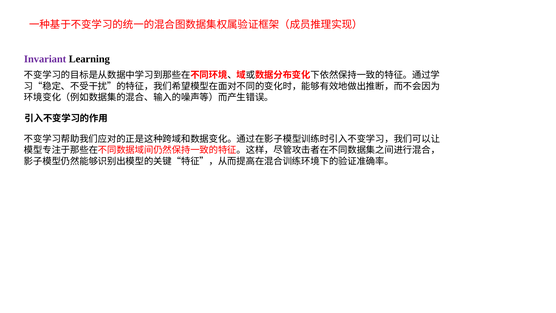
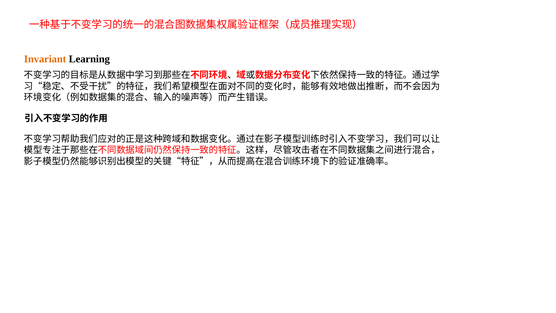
Invariant colour: purple -> orange
